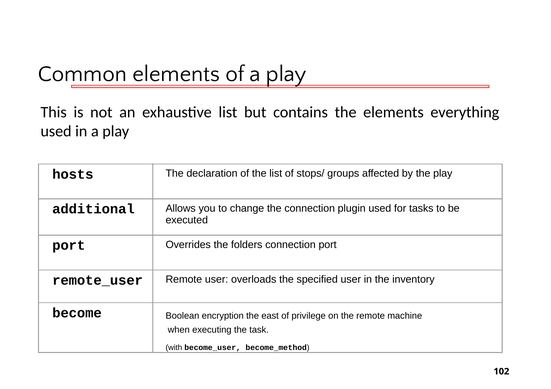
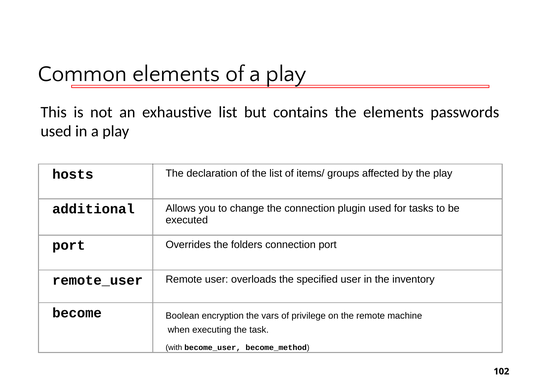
everything: everything -> passwords
stops/: stops/ -> items/
east: east -> vars
